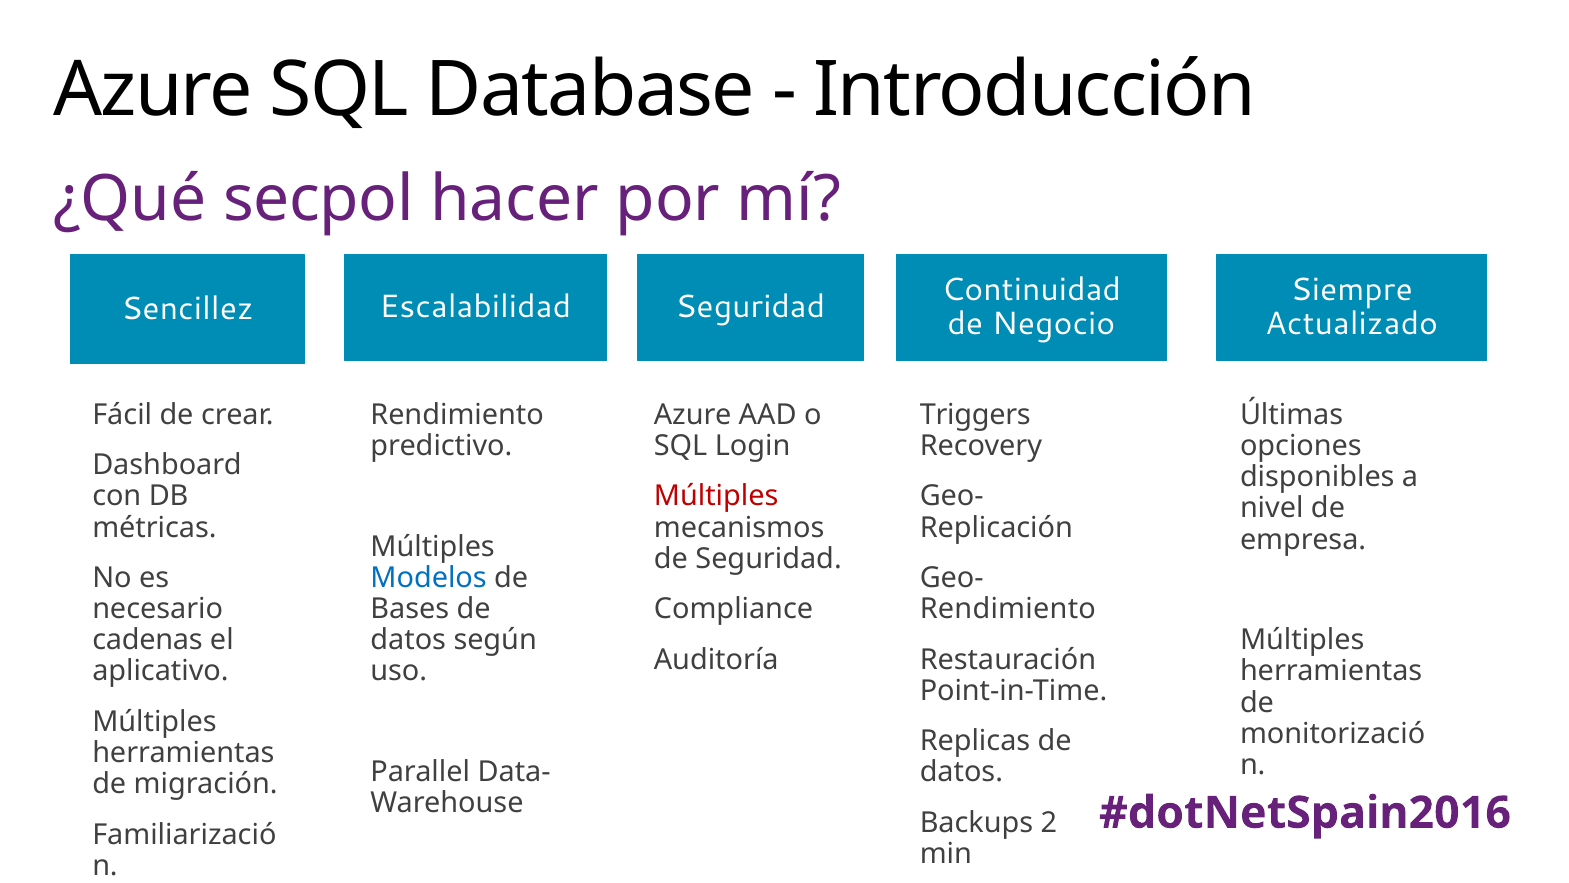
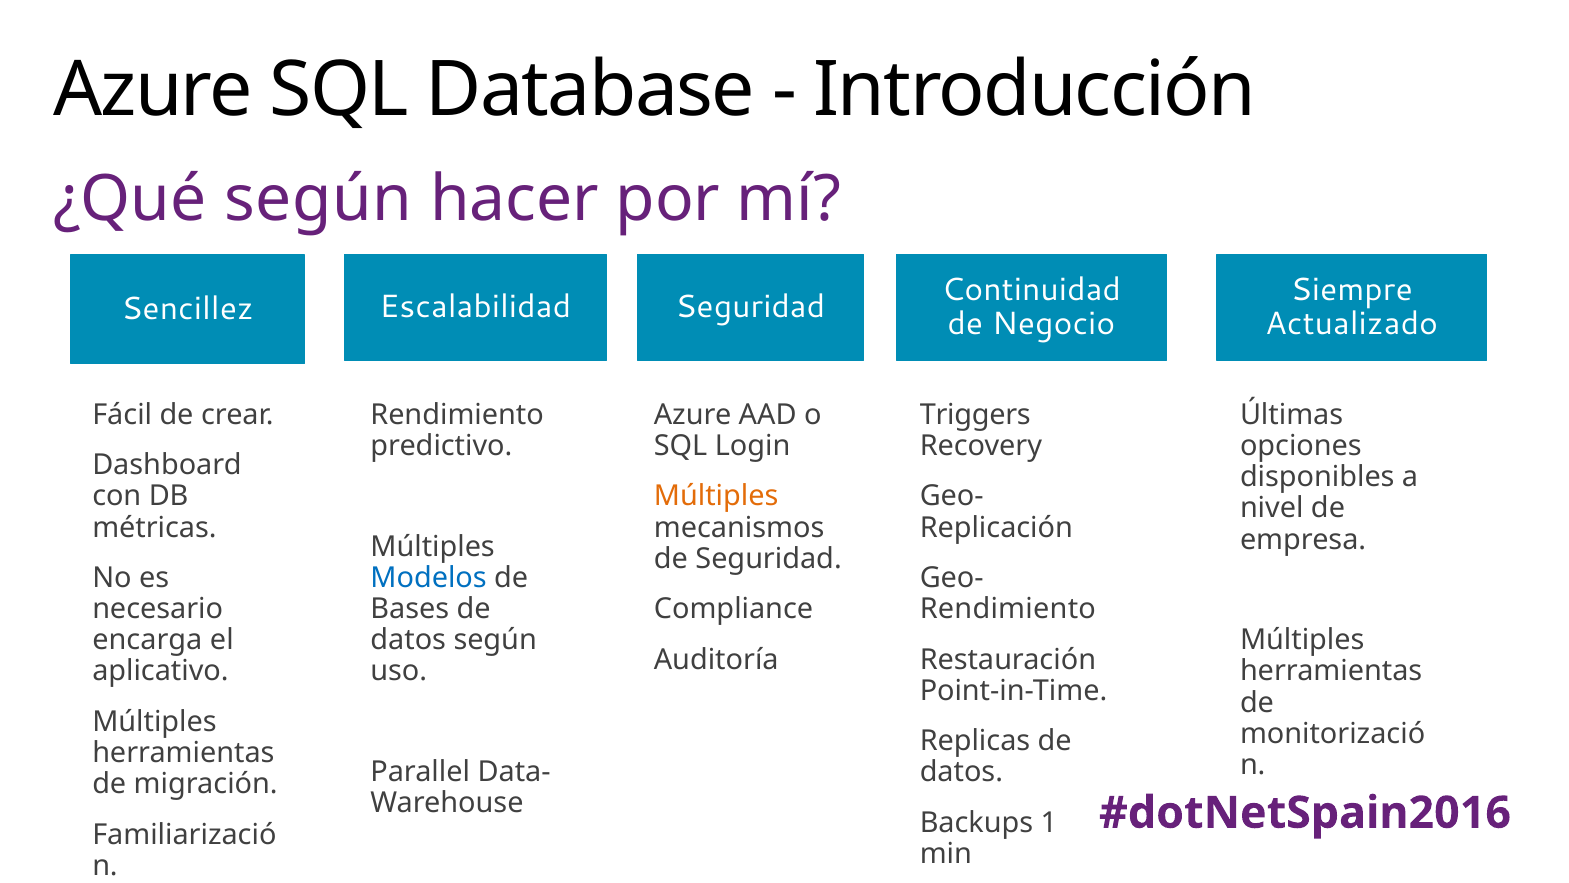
¿Qué secpol: secpol -> según
Múltiples at (716, 496) colour: red -> orange
cadenas: cadenas -> encarga
2: 2 -> 1
